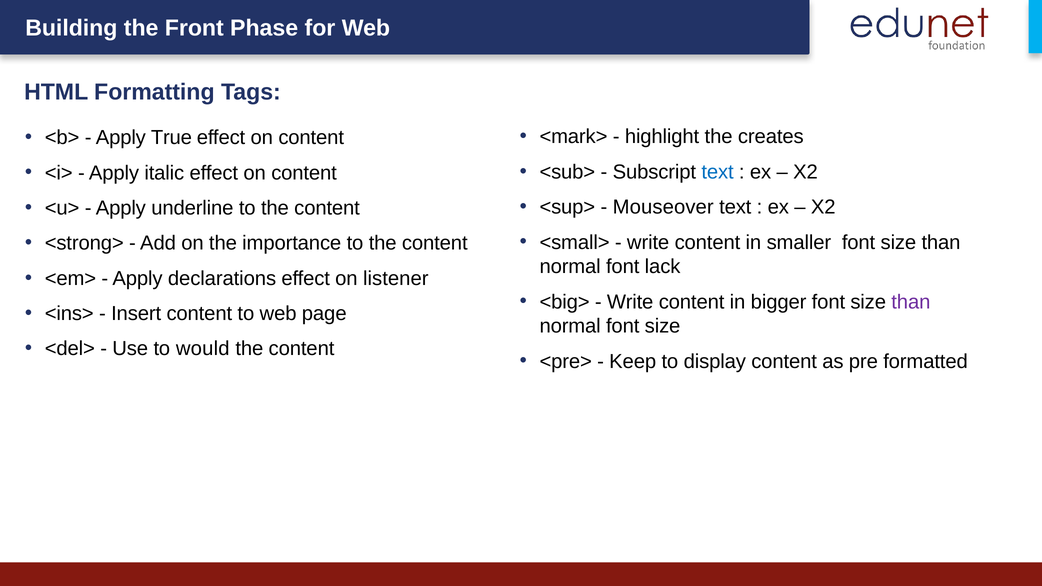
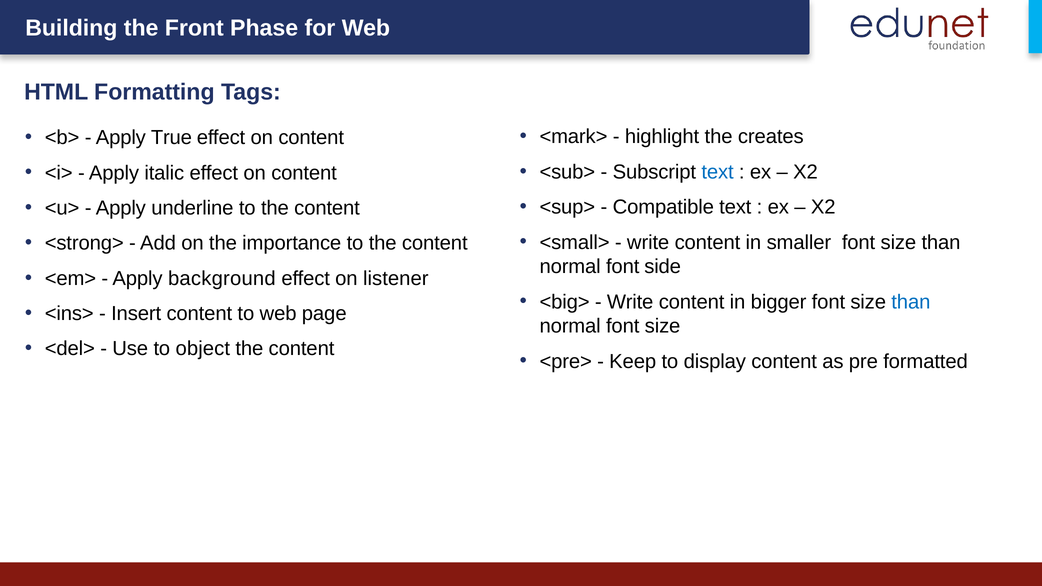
Mouseover: Mouseover -> Compatible
lack: lack -> side
declarations: declarations -> background
than at (911, 302) colour: purple -> blue
would: would -> object
